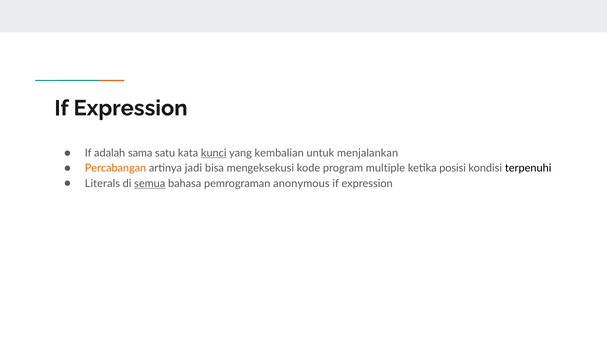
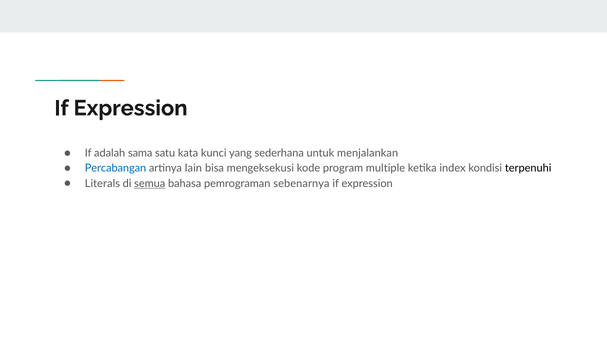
kunci underline: present -> none
kembalian: kembalian -> sederhana
Percabangan colour: orange -> blue
jadi: jadi -> lain
posisi: posisi -> index
anonymous: anonymous -> sebenarnya
